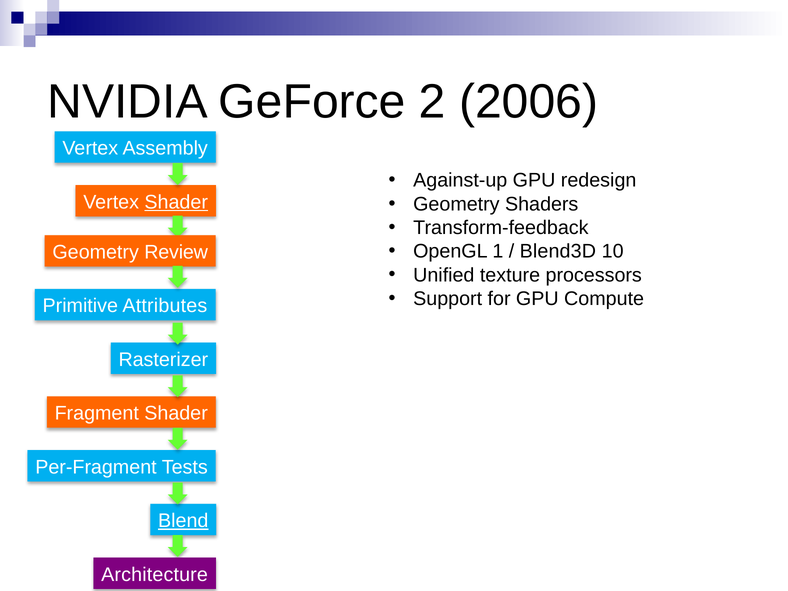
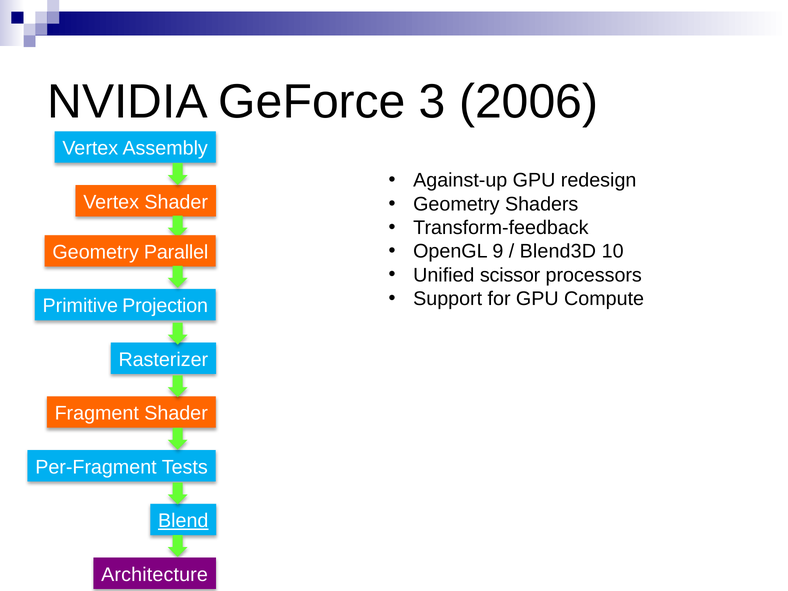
2: 2 -> 3
Shader at (176, 202) underline: present -> none
1: 1 -> 9
Review: Review -> Parallel
texture: texture -> scissor
Attributes: Attributes -> Projection
